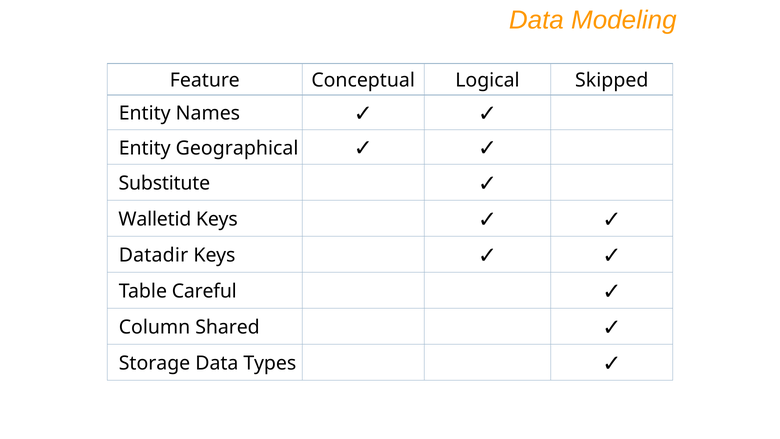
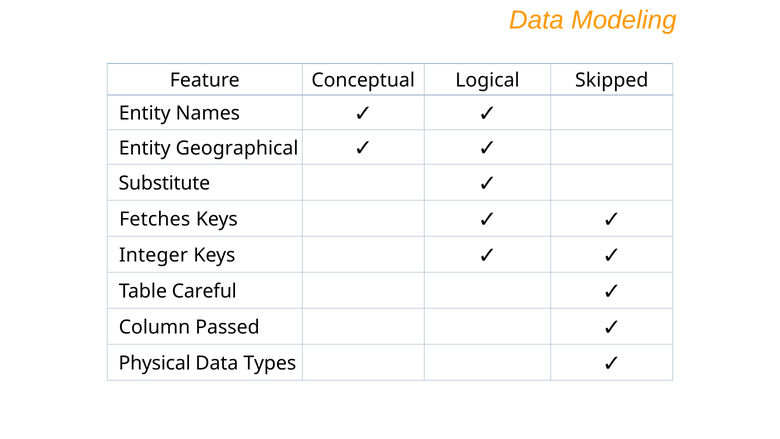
Walletid: Walletid -> Fetches
Datadir: Datadir -> Integer
Shared: Shared -> Passed
Storage: Storage -> Physical
